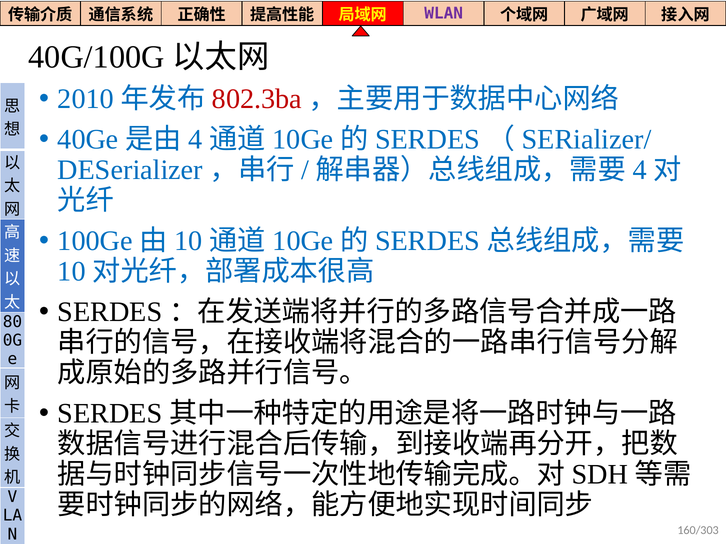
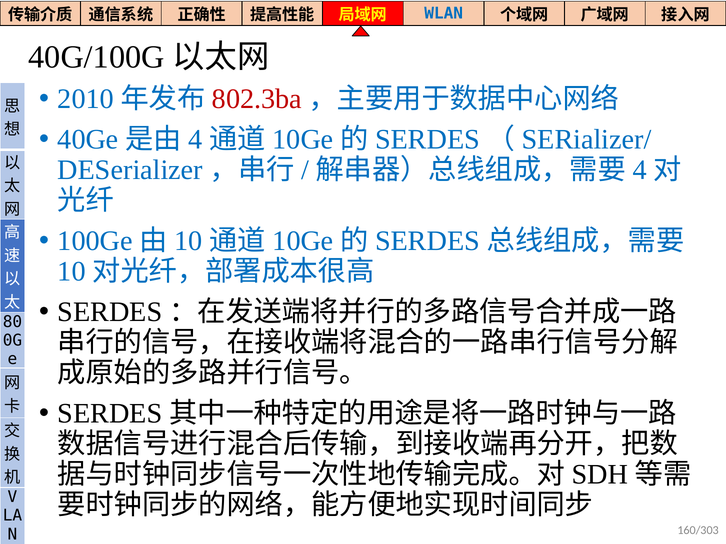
WLAN colour: purple -> blue
